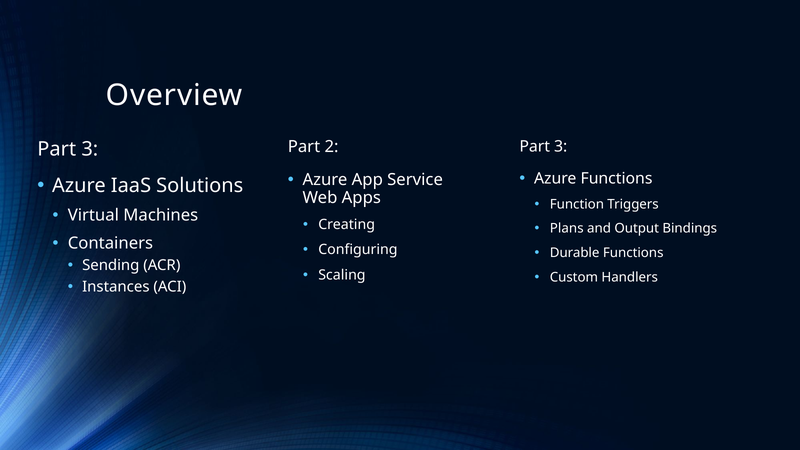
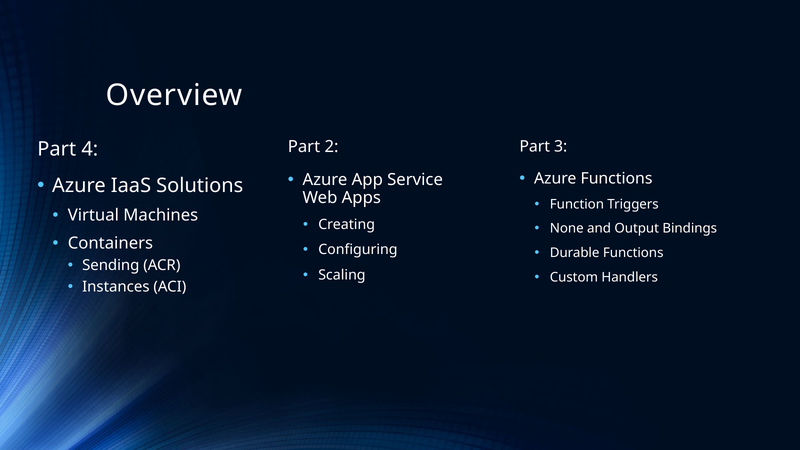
3 at (90, 149): 3 -> 4
Plans: Plans -> None
